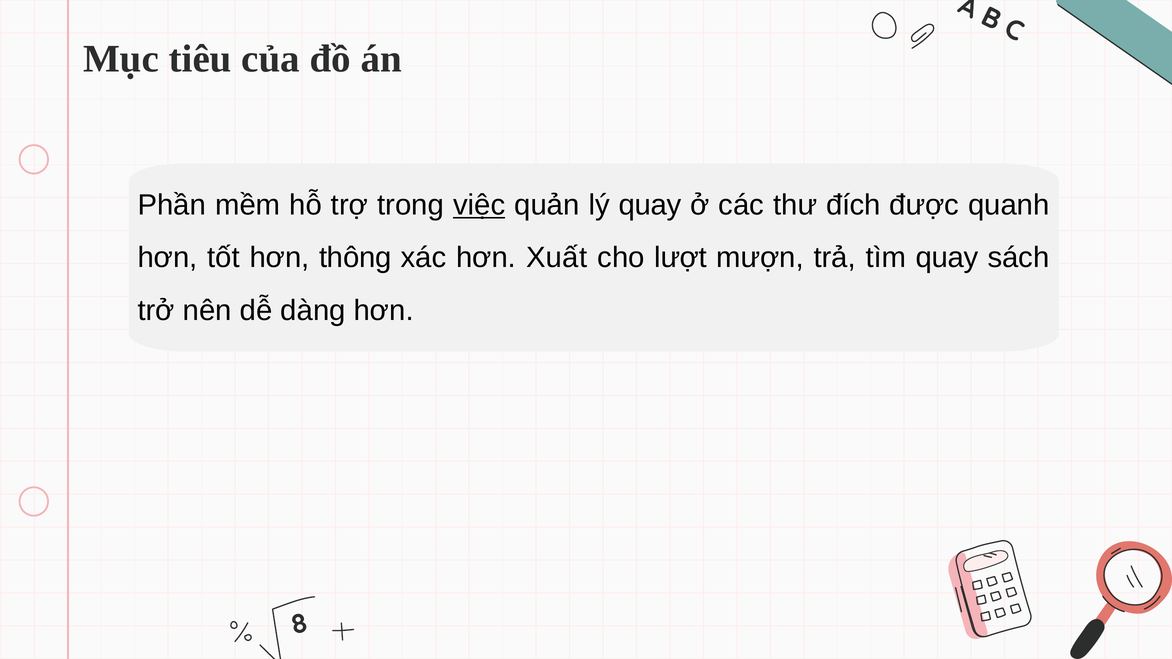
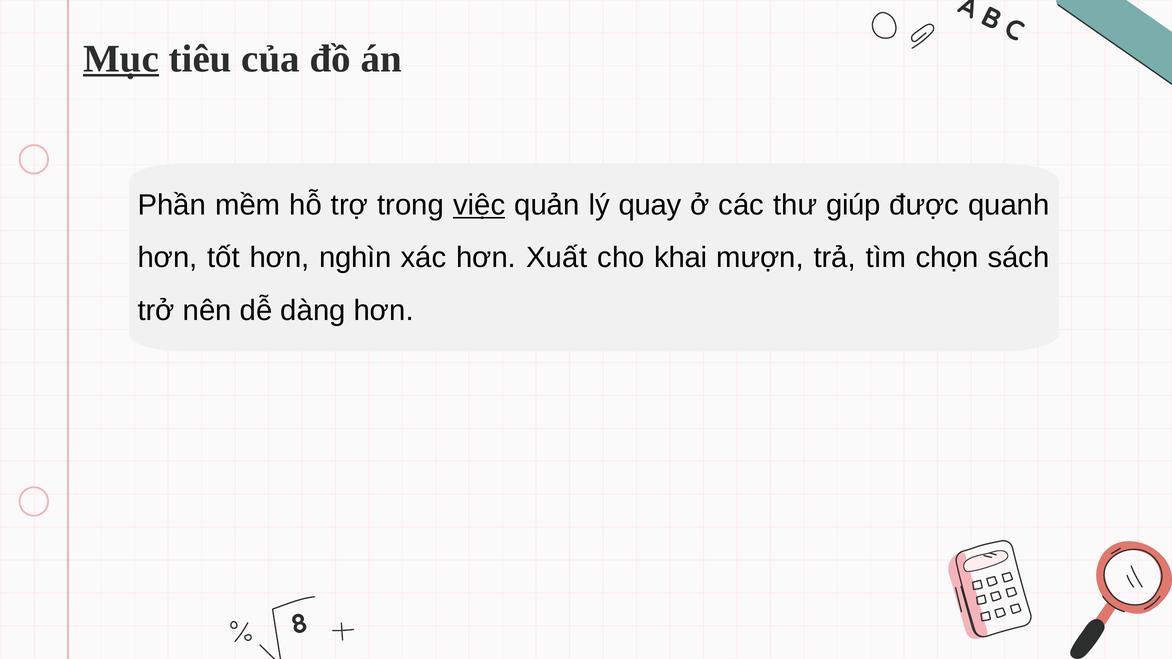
Mục underline: none -> present
đích: đích -> giúp
thông: thông -> nghìn
lượt: lượt -> khai
tìm quay: quay -> chọn
